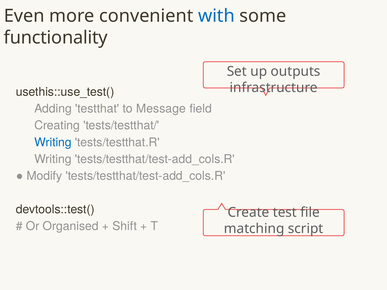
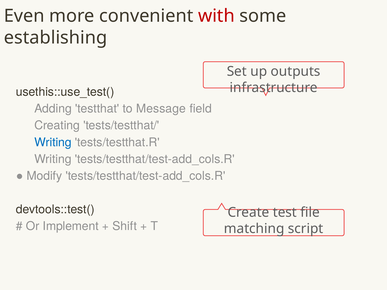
with colour: blue -> red
functionality: functionality -> establishing
Organised: Organised -> Implement
